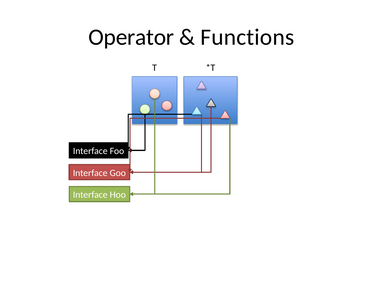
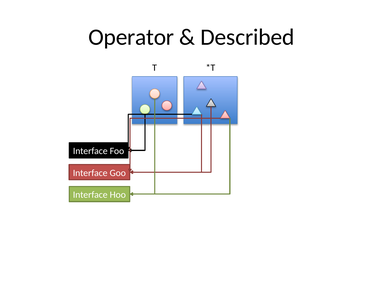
Functions: Functions -> Described
